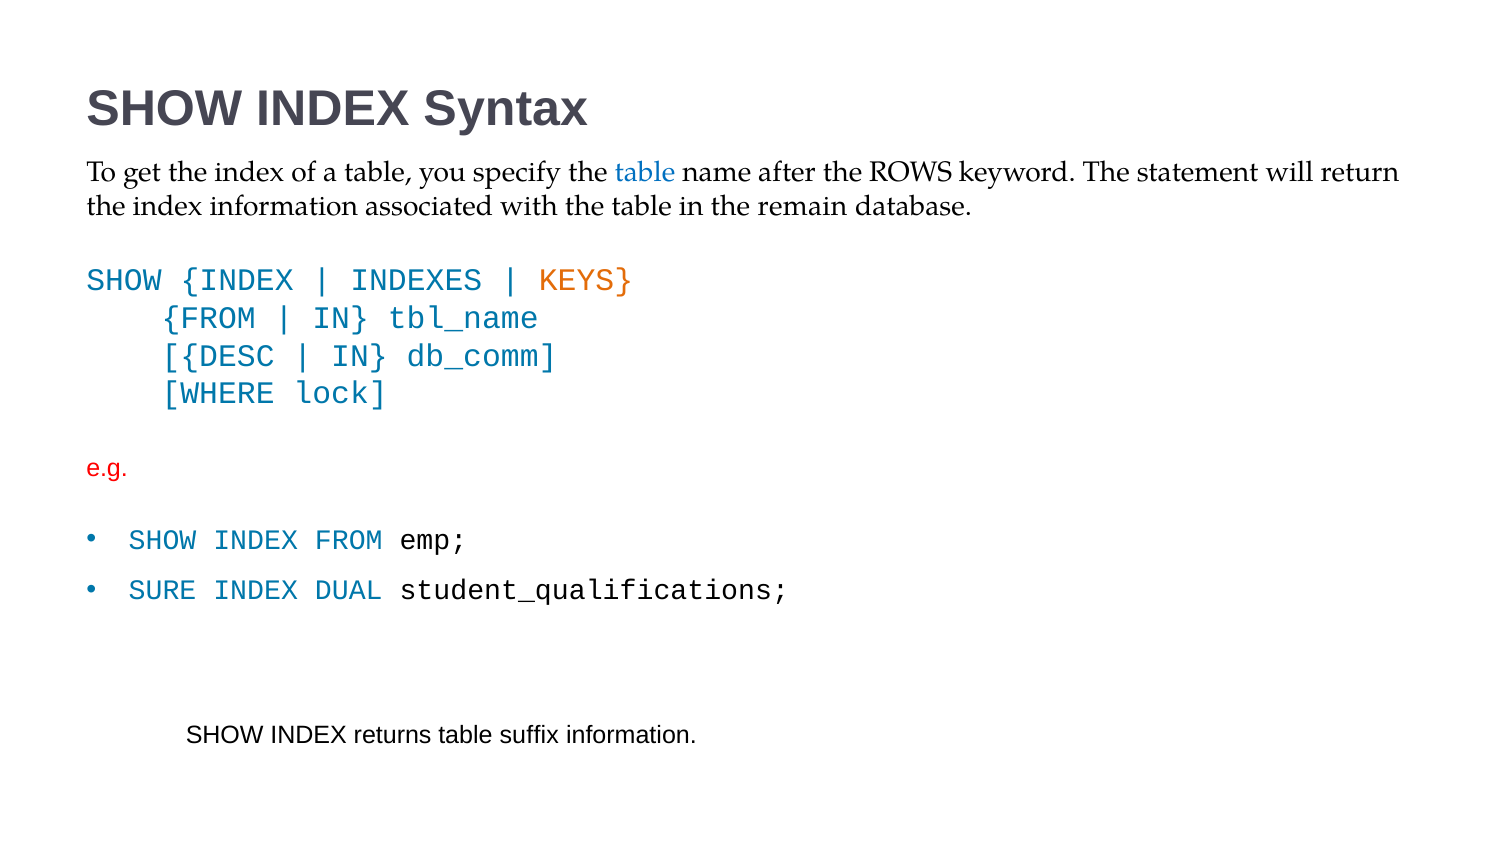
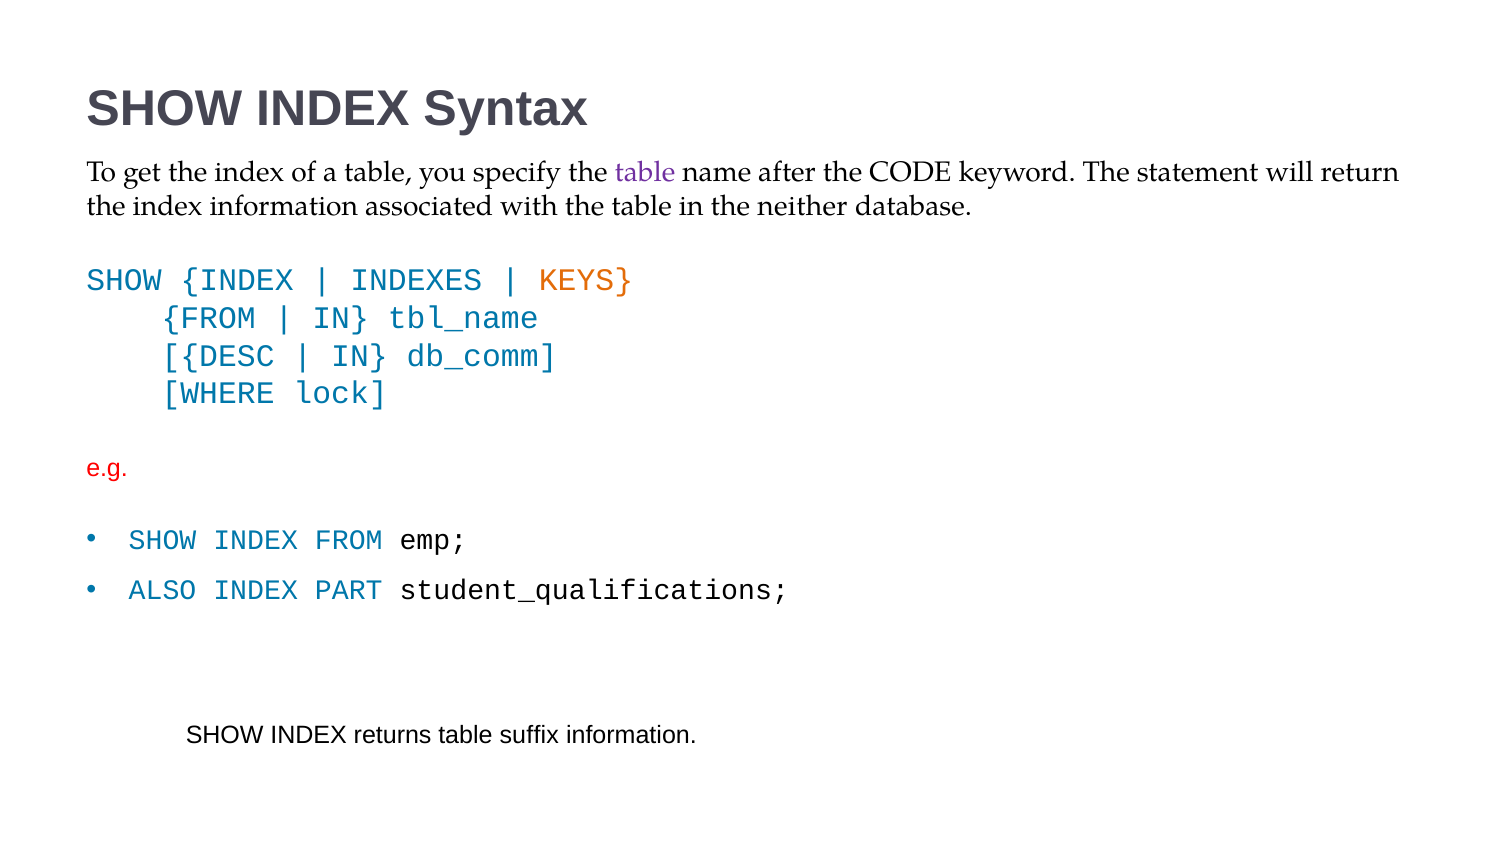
table at (645, 172) colour: blue -> purple
ROWS: ROWS -> CODE
remain: remain -> neither
SURE: SURE -> ALSO
DUAL: DUAL -> PART
